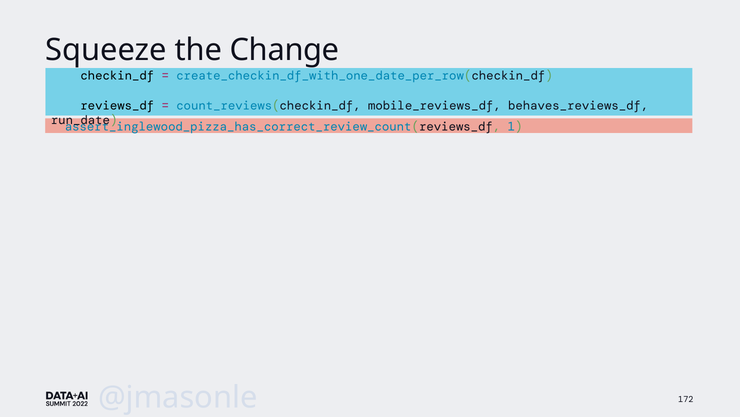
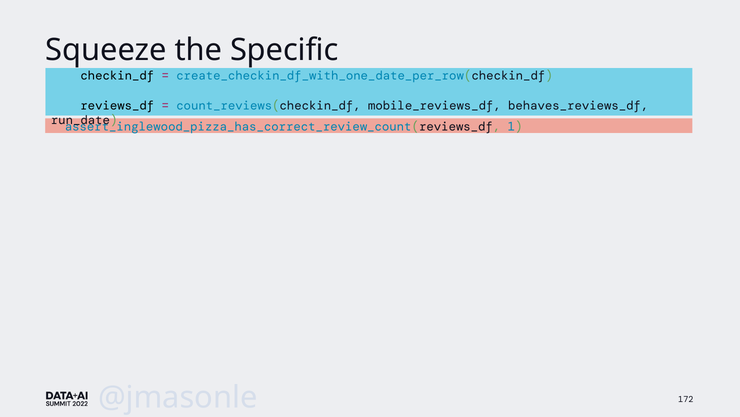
Change: Change -> Specific
